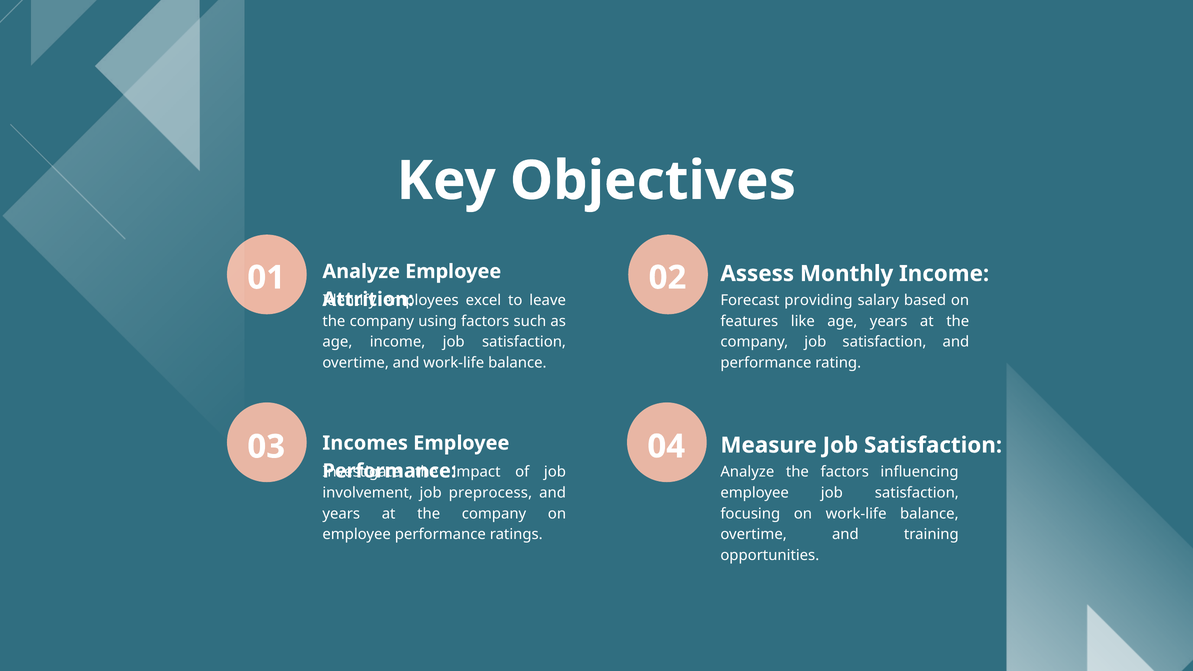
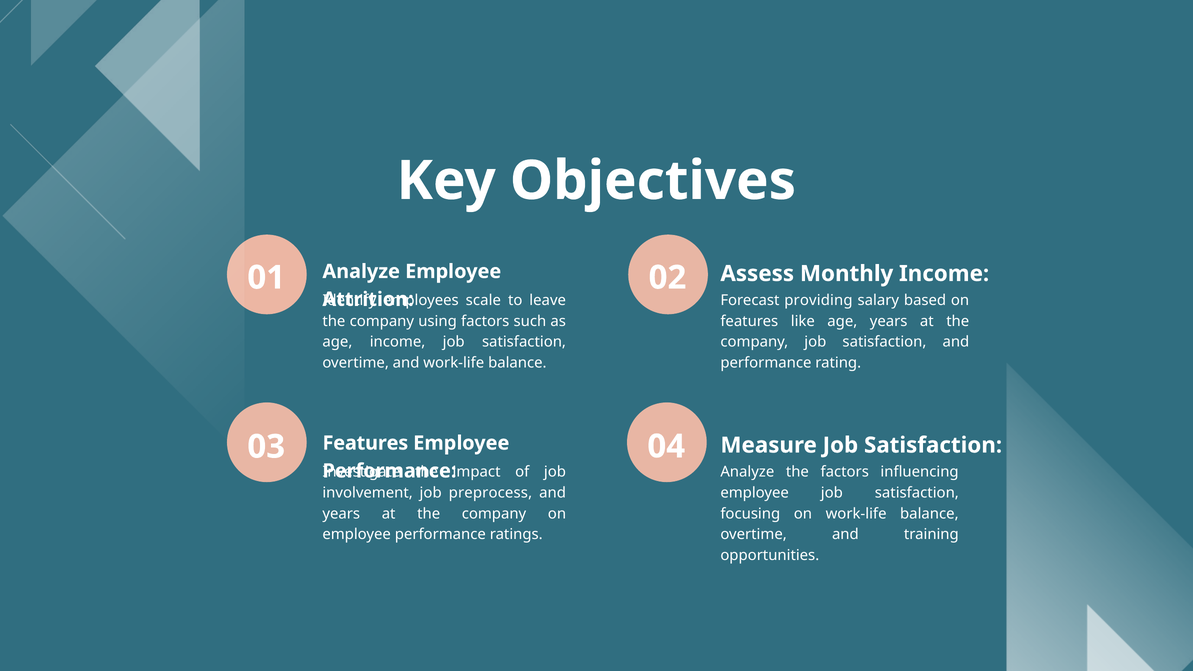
excel: excel -> scale
Incomes at (365, 443): Incomes -> Features
